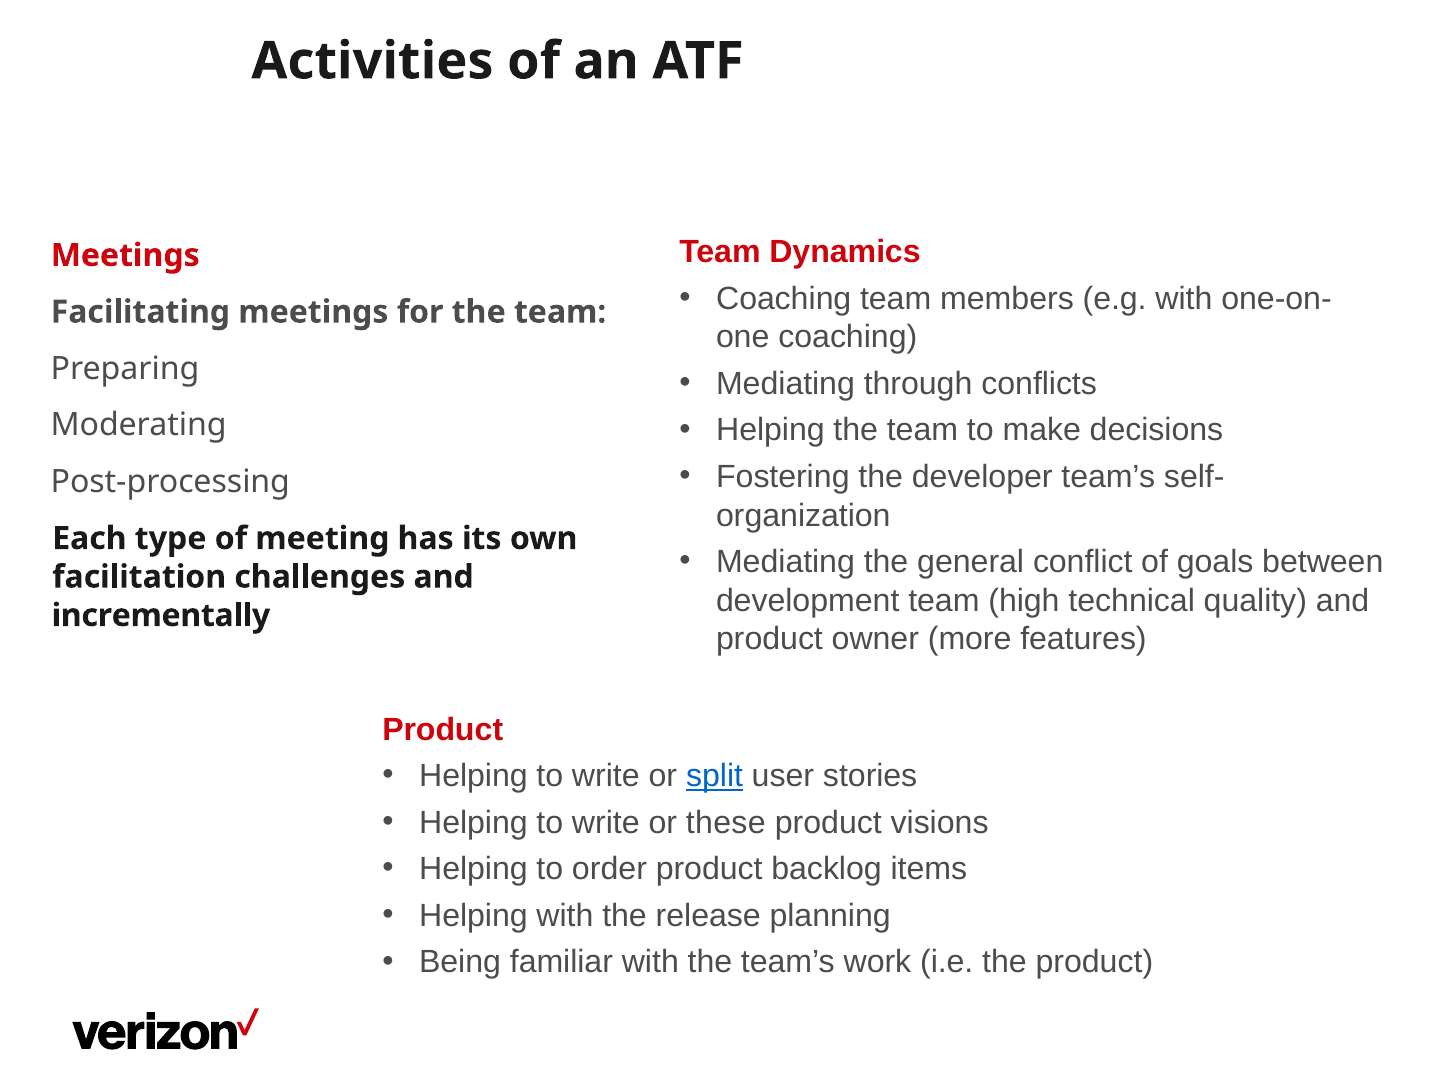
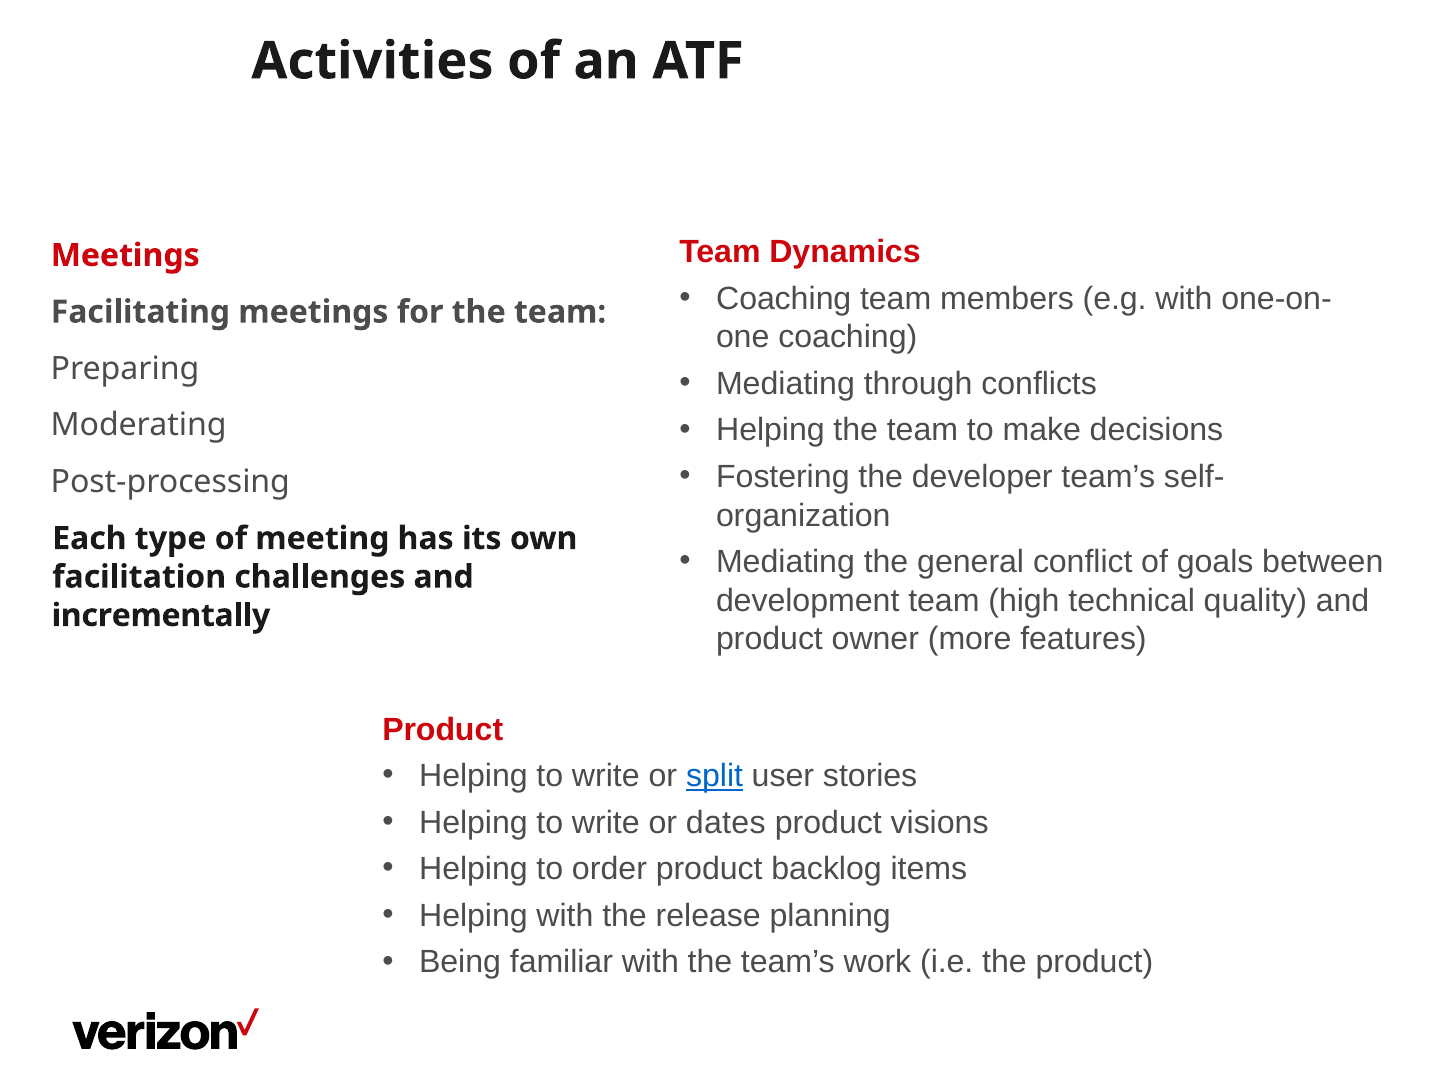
these: these -> dates
